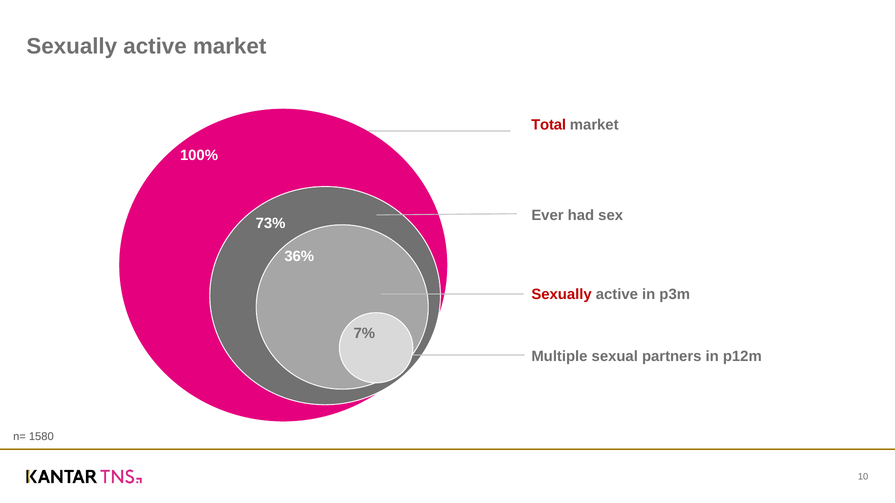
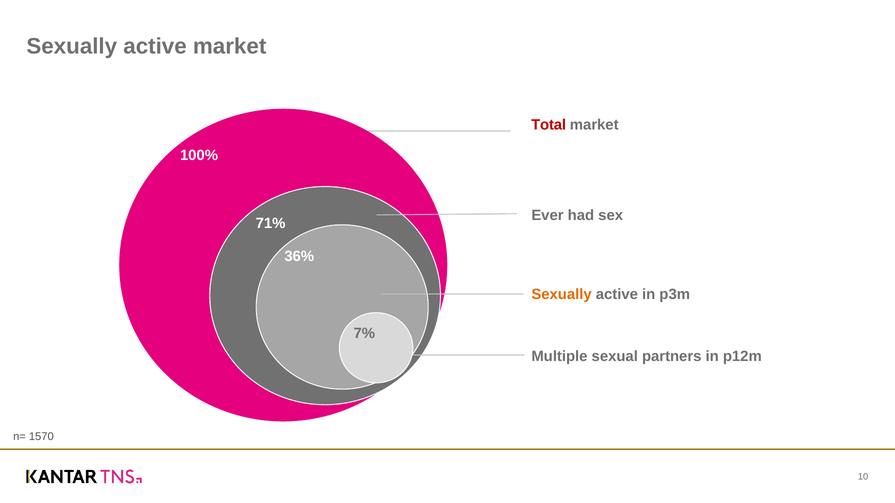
73%: 73% -> 71%
Sexually at (562, 294) colour: red -> orange
1580: 1580 -> 1570
